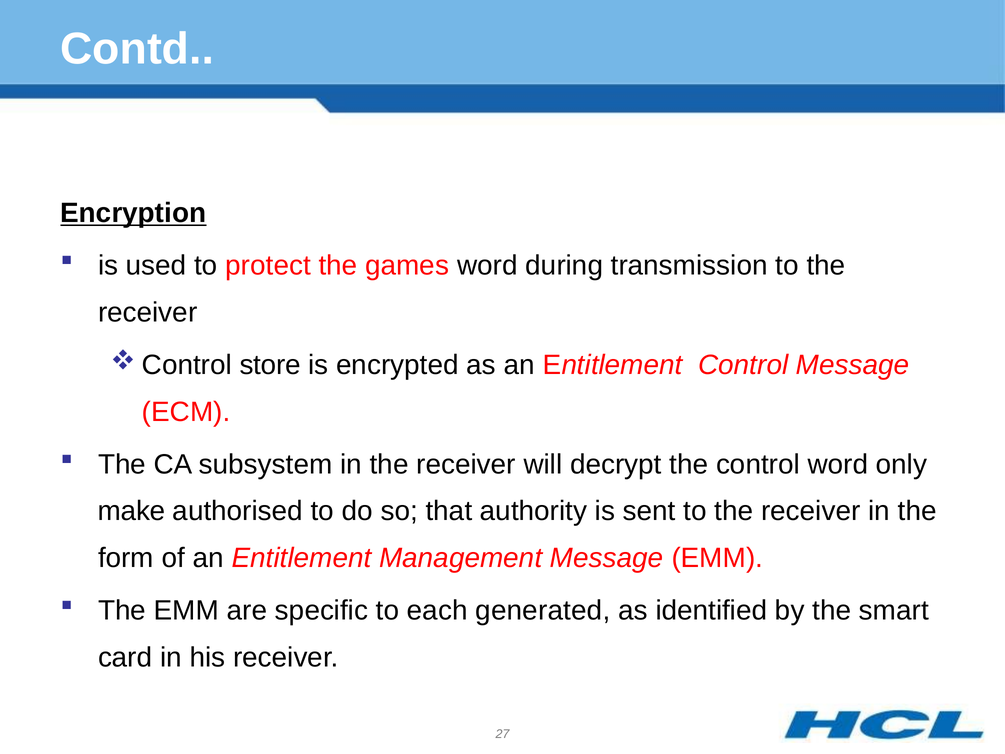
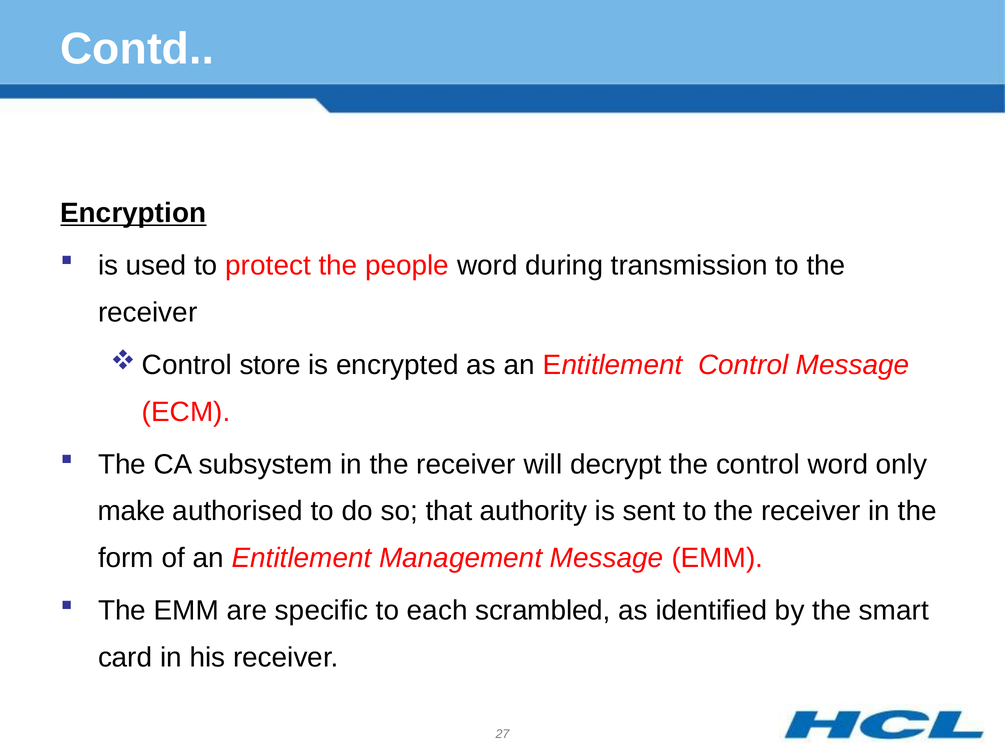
games: games -> people
generated: generated -> scrambled
